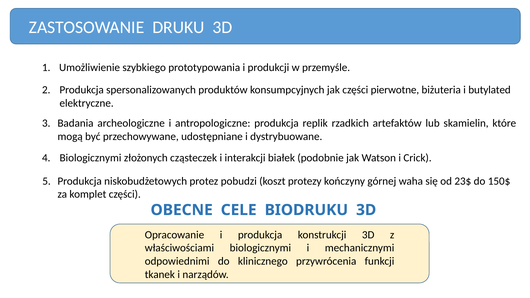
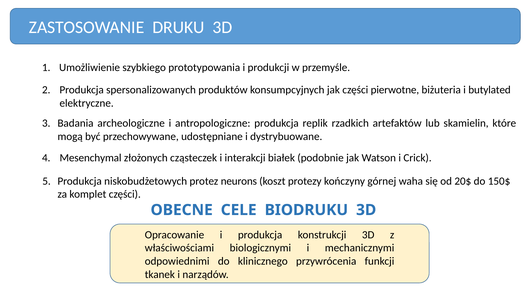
Biologicznymi at (91, 158): Biologicznymi -> Mesenchymal
pobudzi: pobudzi -> neurons
23$: 23$ -> 20$
